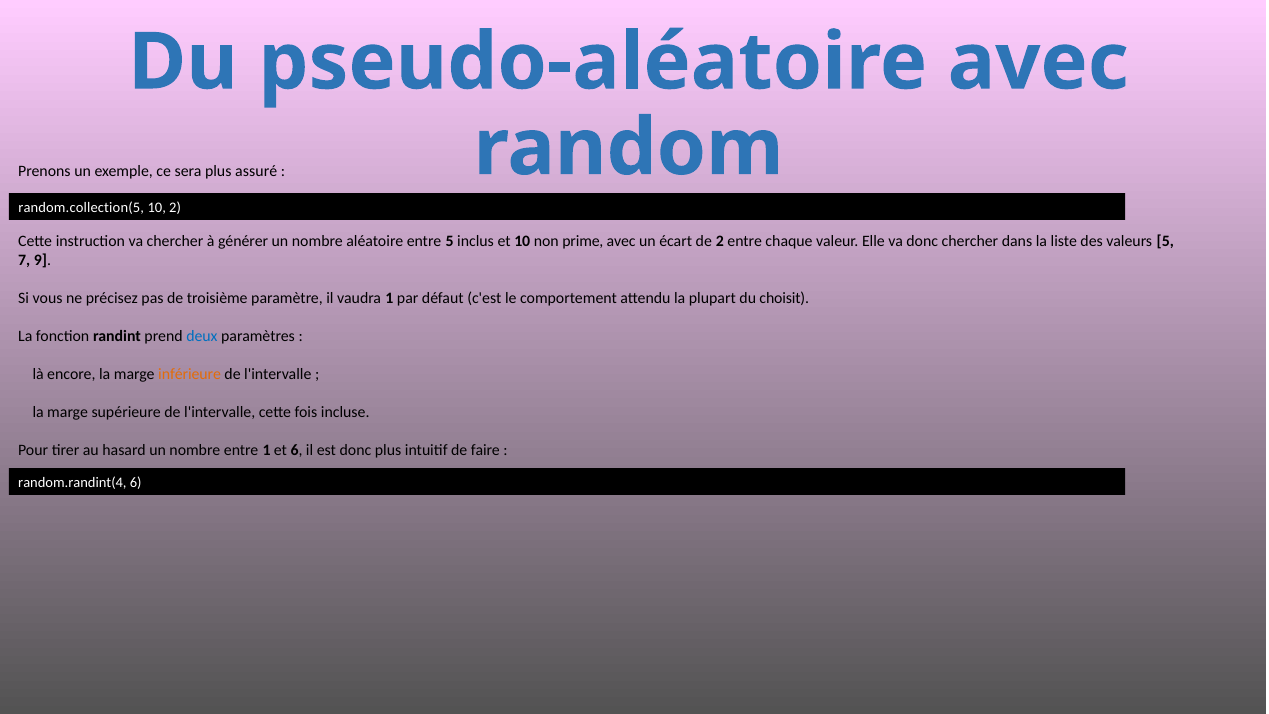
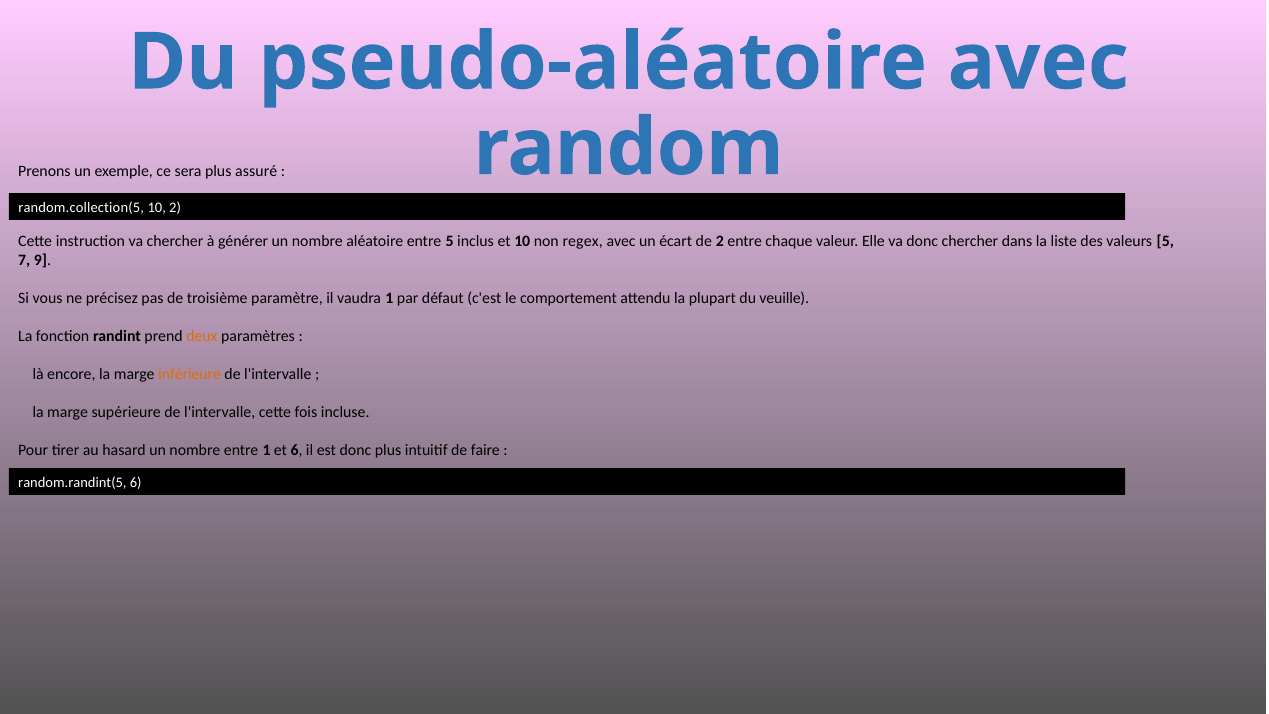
prime: prime -> regex
choisit: choisit -> veuille
deux colour: blue -> orange
random.randint(4: random.randint(4 -> random.randint(5
